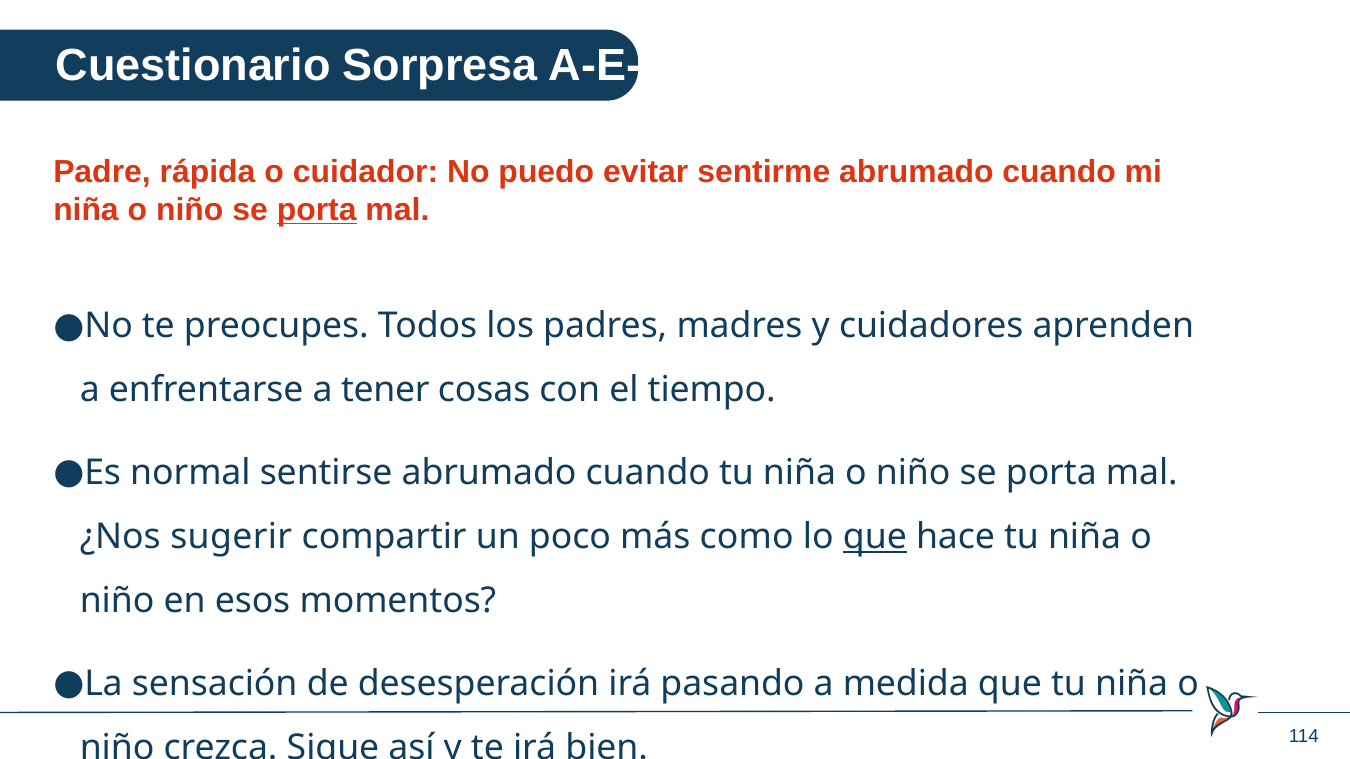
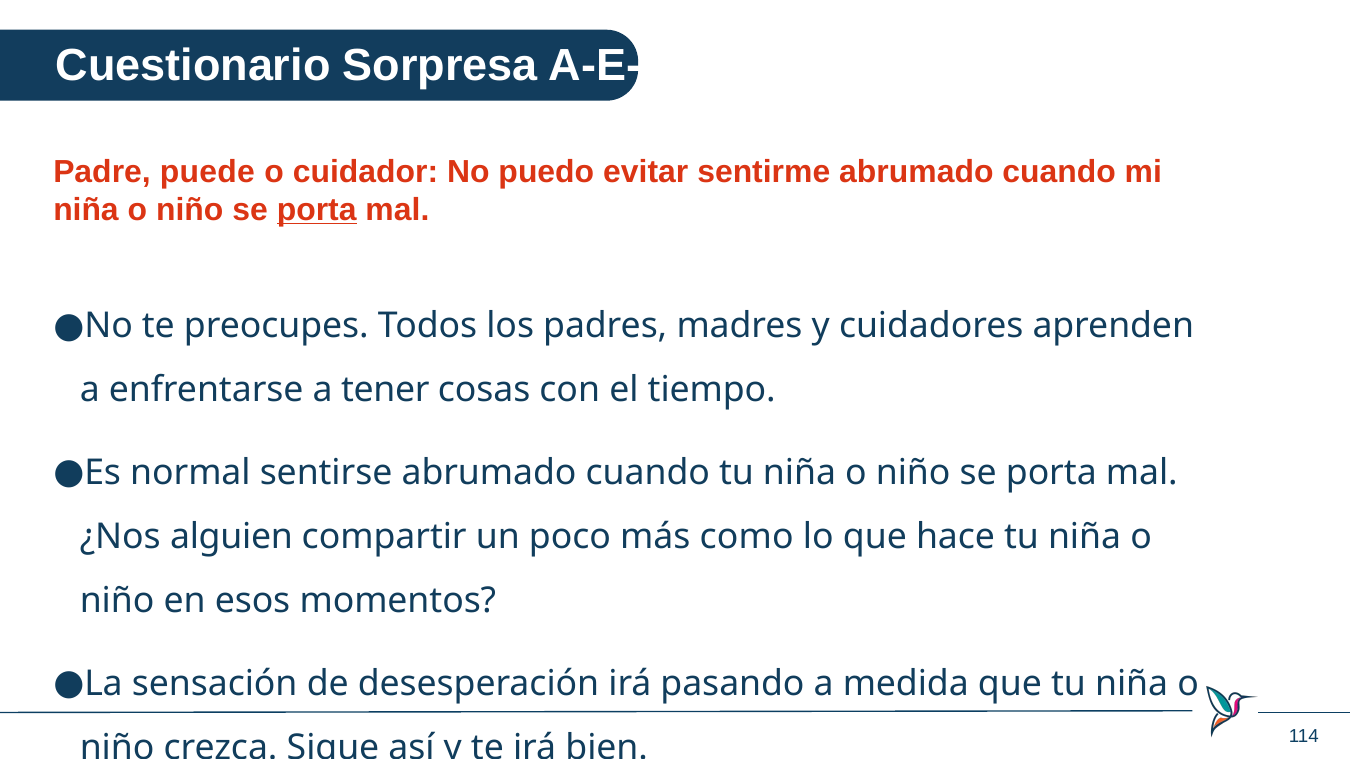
rápida: rápida -> puede
sugerir: sugerir -> alguien
que at (875, 537) underline: present -> none
